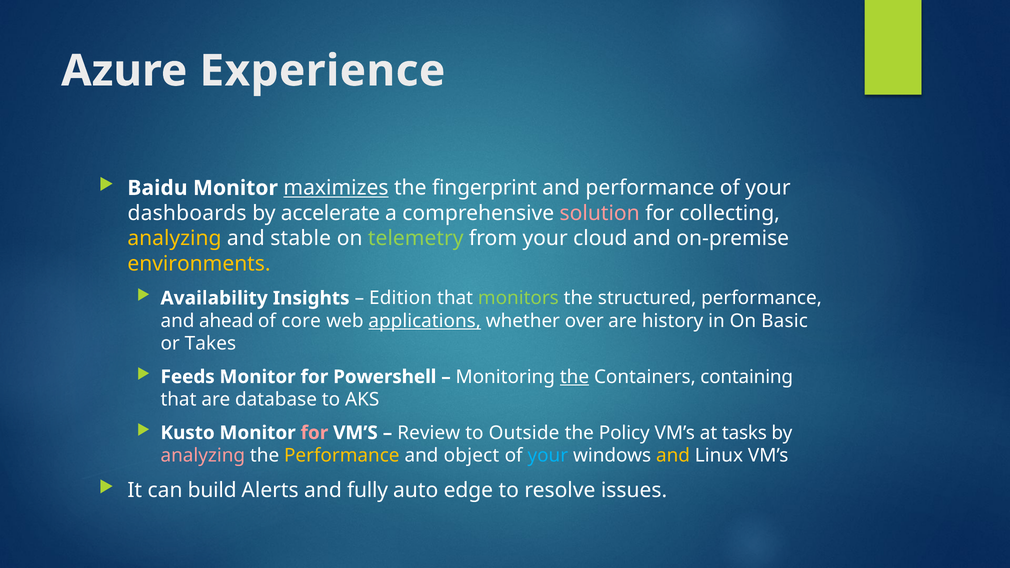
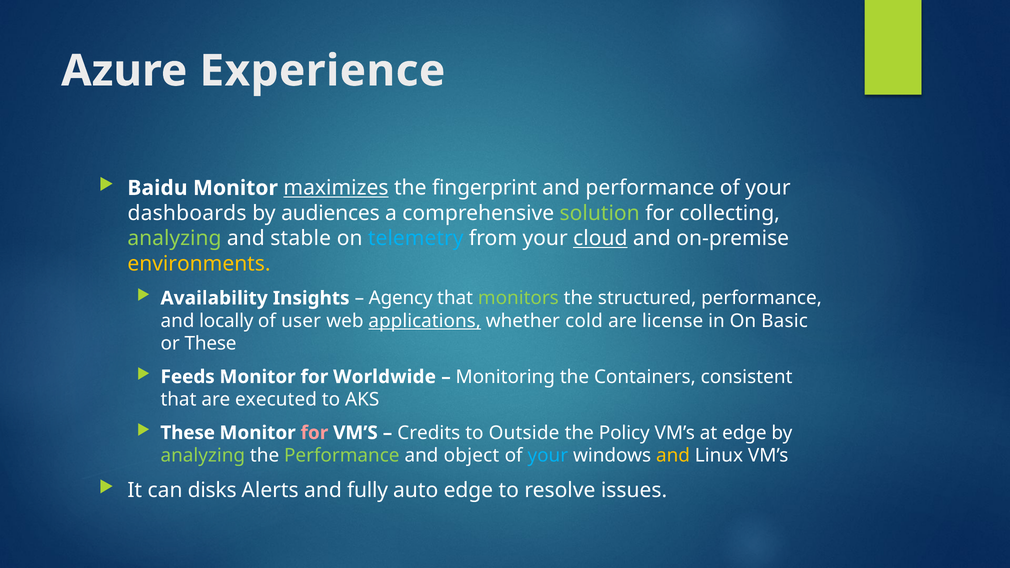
accelerate: accelerate -> audiences
solution colour: pink -> light green
analyzing at (174, 239) colour: yellow -> light green
telemetry colour: light green -> light blue
cloud underline: none -> present
Edition: Edition -> Agency
ahead: ahead -> locally
core: core -> user
over: over -> cold
history: history -> license
or Takes: Takes -> These
Powershell: Powershell -> Worldwide
the at (574, 377) underline: present -> none
containing: containing -> consistent
database: database -> executed
Kusto at (188, 433): Kusto -> These
Review: Review -> Credits
at tasks: tasks -> edge
analyzing at (203, 456) colour: pink -> light green
Performance at (342, 456) colour: yellow -> light green
build: build -> disks
